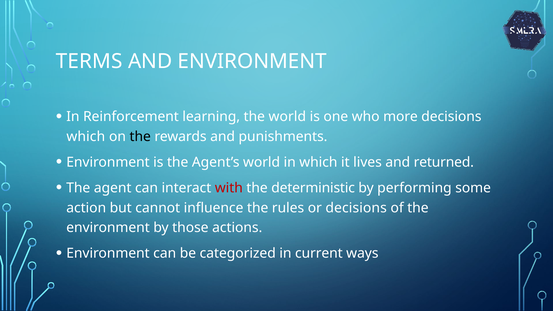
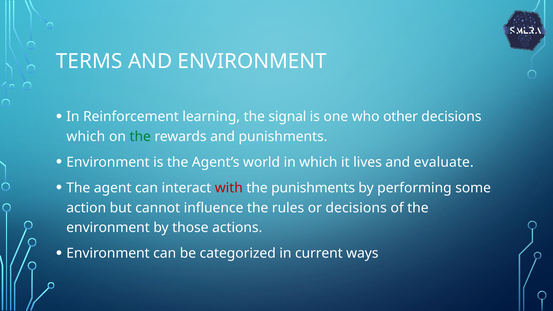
the world: world -> signal
more: more -> other
the at (140, 137) colour: black -> green
returned: returned -> evaluate
the deterministic: deterministic -> punishments
